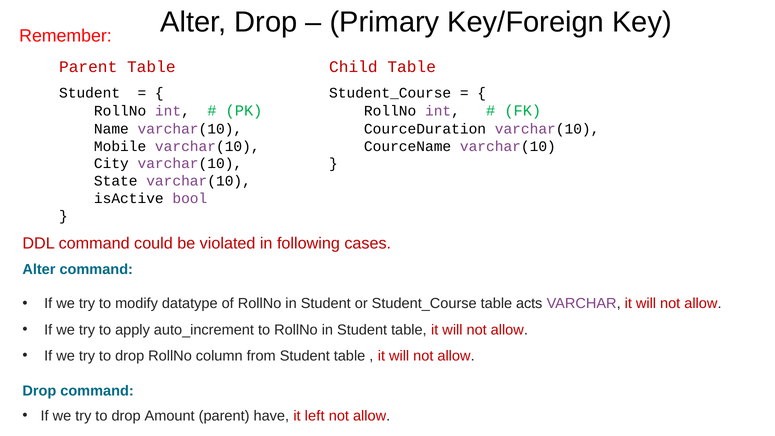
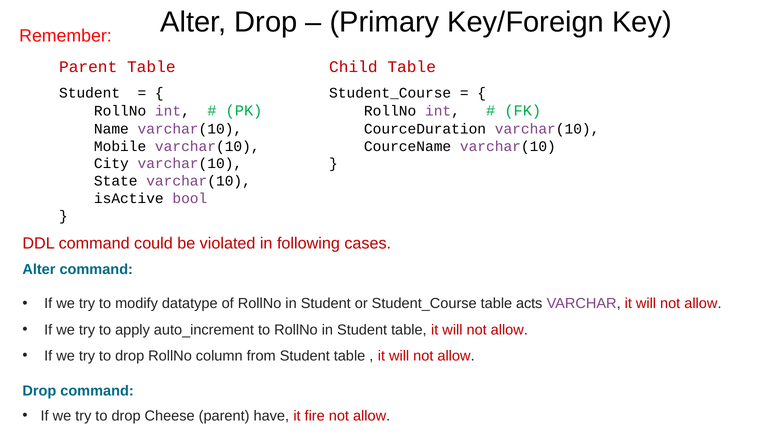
Amount: Amount -> Cheese
left: left -> fire
